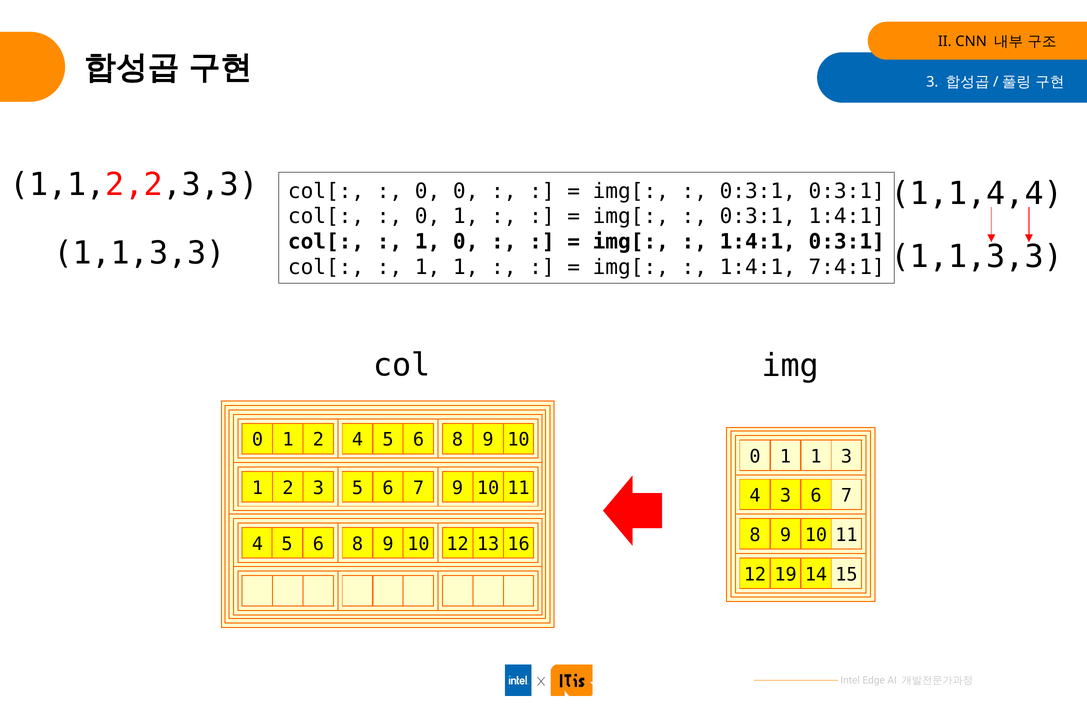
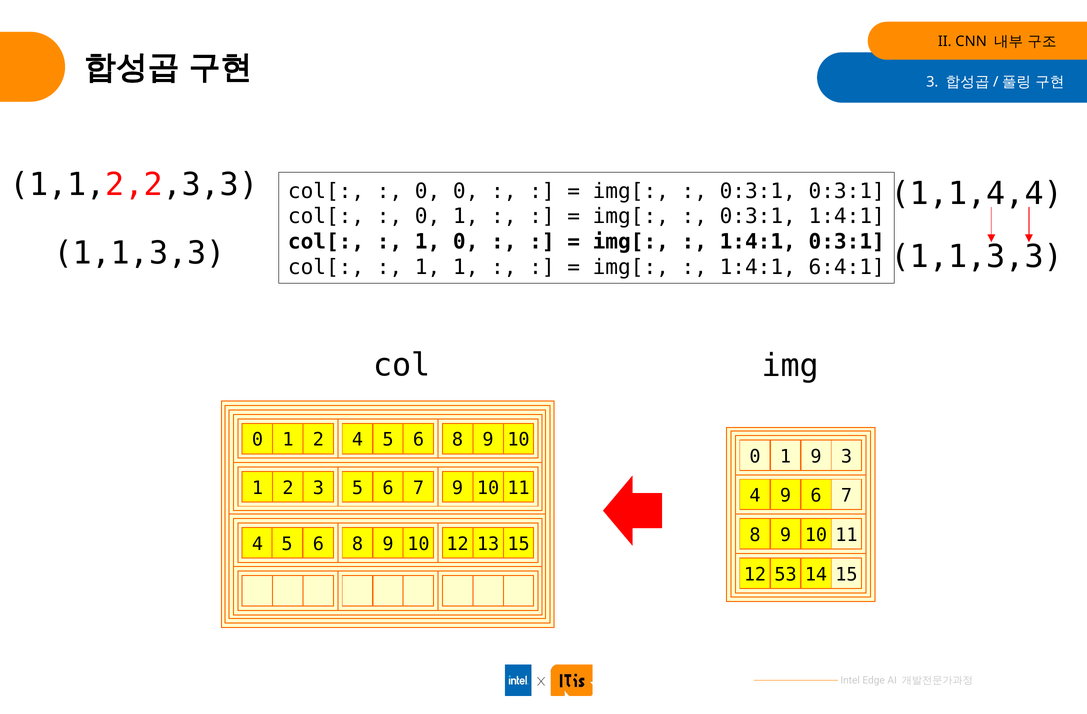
7:4:1: 7:4:1 -> 6:4:1
0 1 1: 1 -> 9
4 3: 3 -> 9
13 16: 16 -> 15
19: 19 -> 53
